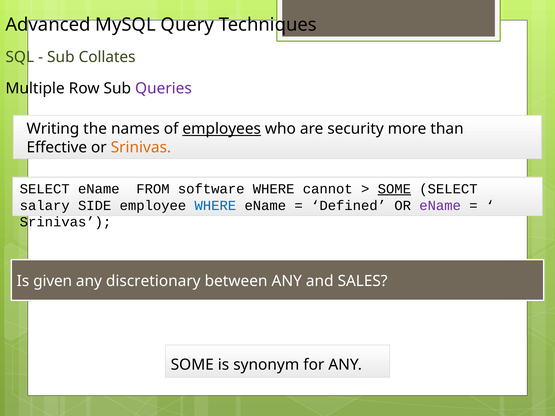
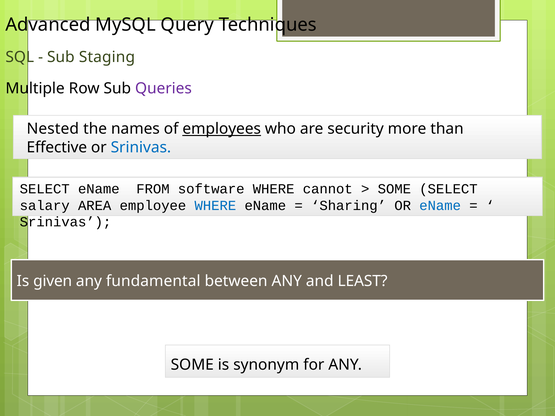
Collates: Collates -> Staging
Writing: Writing -> Nested
Srinivas at (141, 147) colour: orange -> blue
SOME at (394, 189) underline: present -> none
SIDE: SIDE -> AREA
Defined: Defined -> Sharing
eName at (440, 206) colour: purple -> blue
discretionary: discretionary -> fundamental
SALES: SALES -> LEAST
